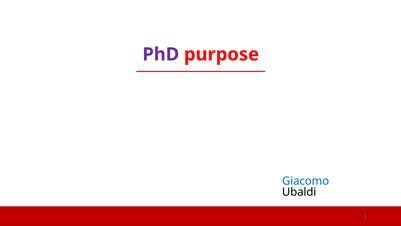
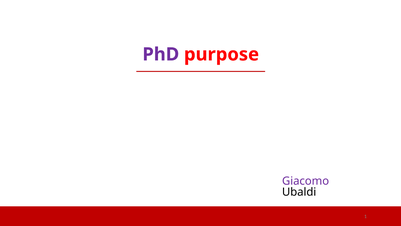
Giacomo colour: blue -> purple
